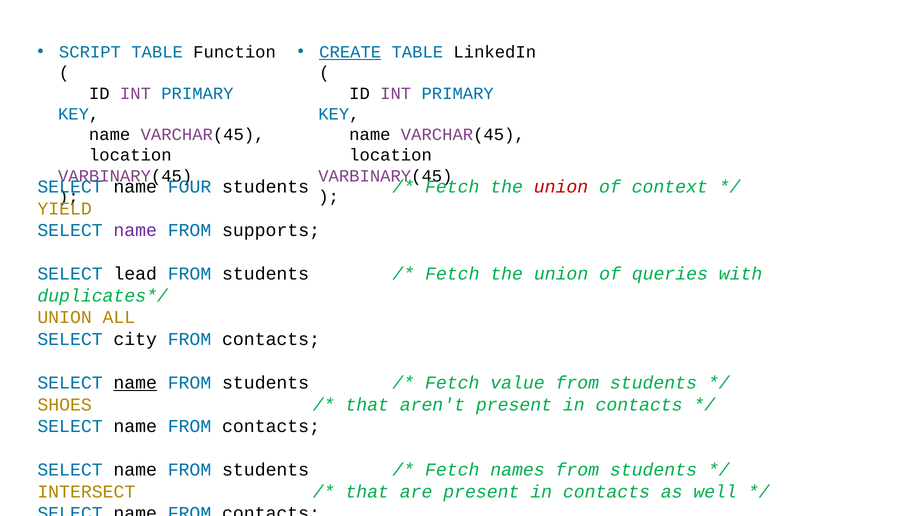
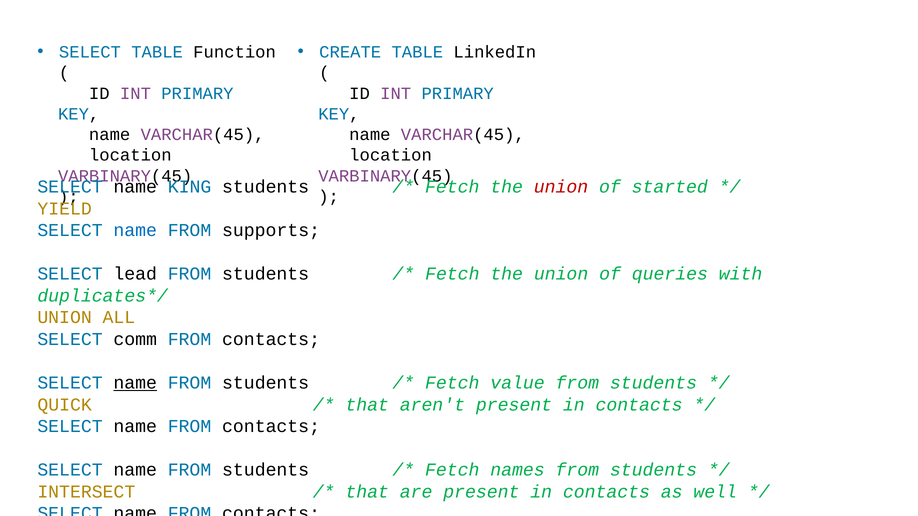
SCRIPT at (90, 52): SCRIPT -> SELECT
CREATE underline: present -> none
FOUR: FOUR -> KING
context: context -> started
name at (135, 231) colour: purple -> blue
city: city -> comm
SHOES: SHOES -> QUICK
